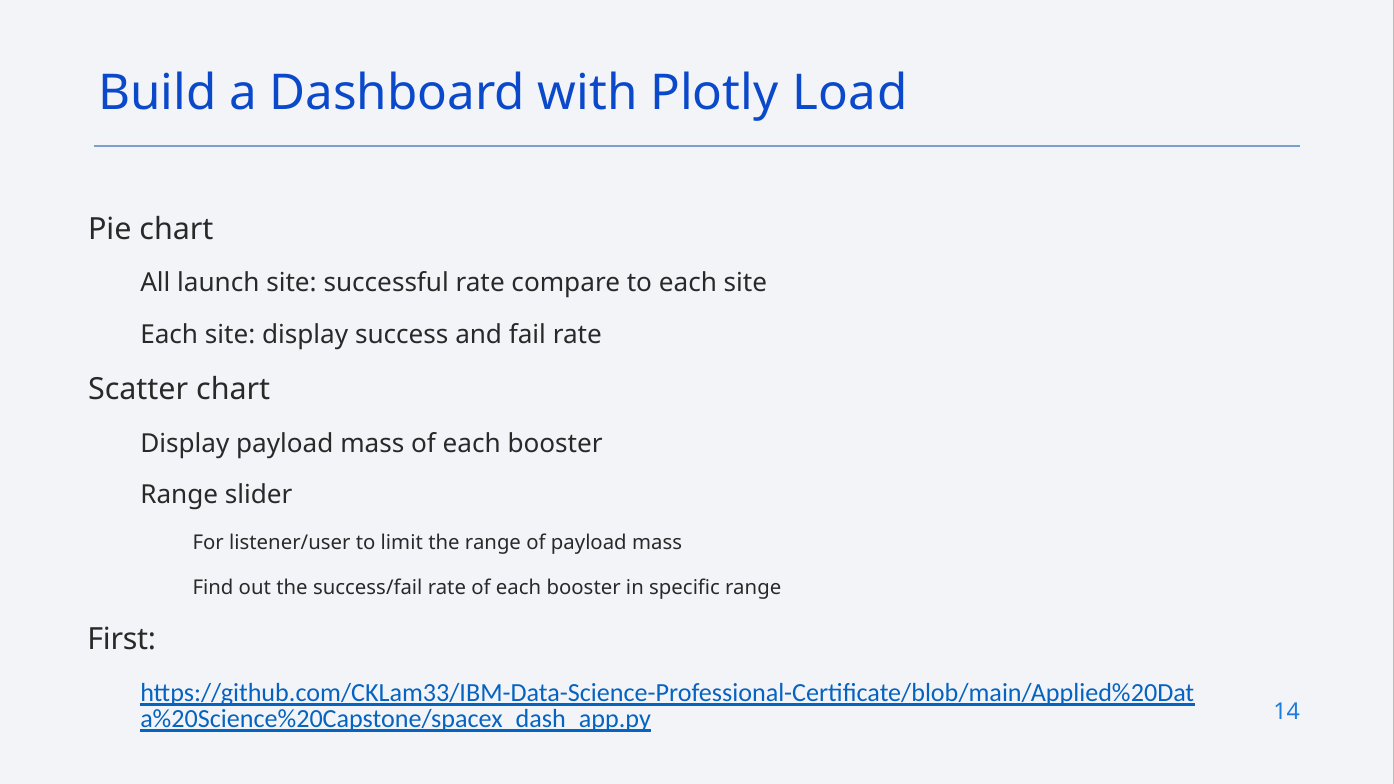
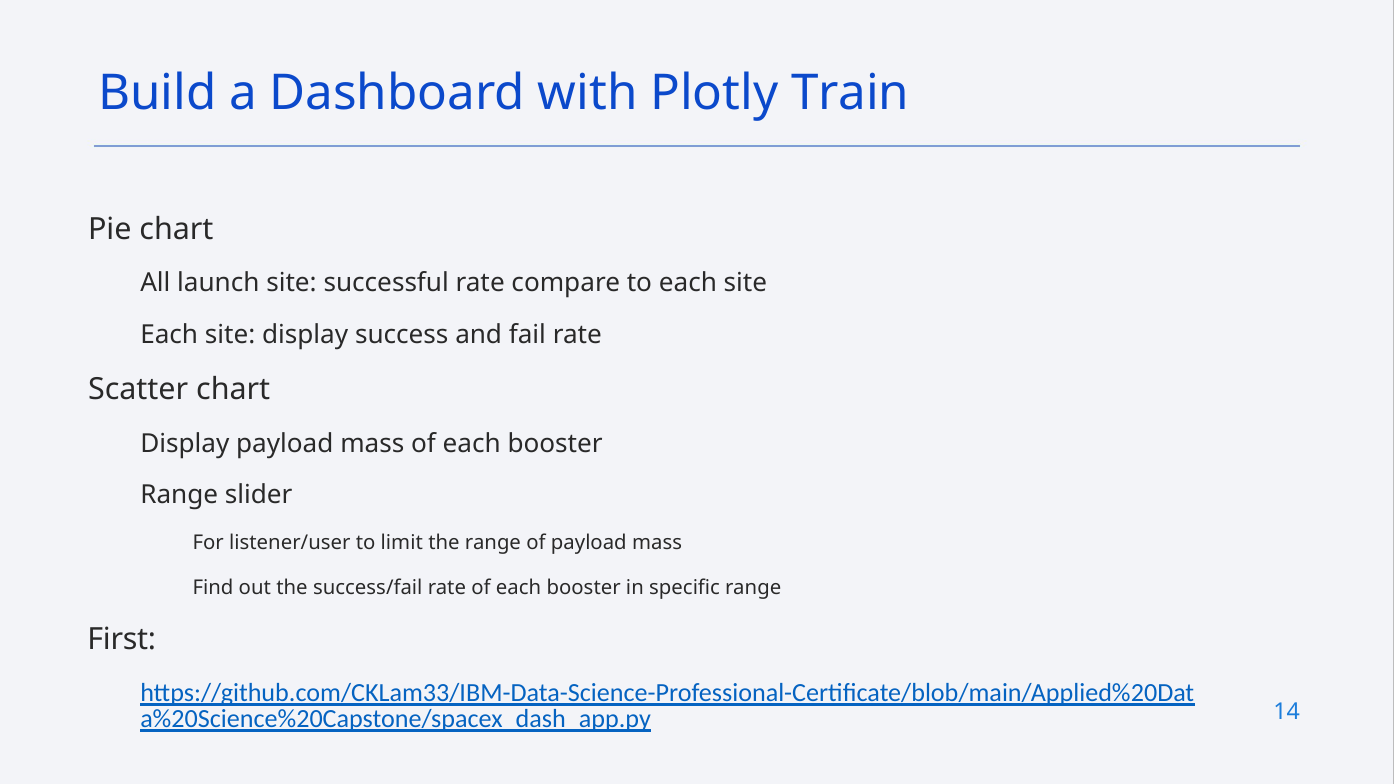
Load: Load -> Train
